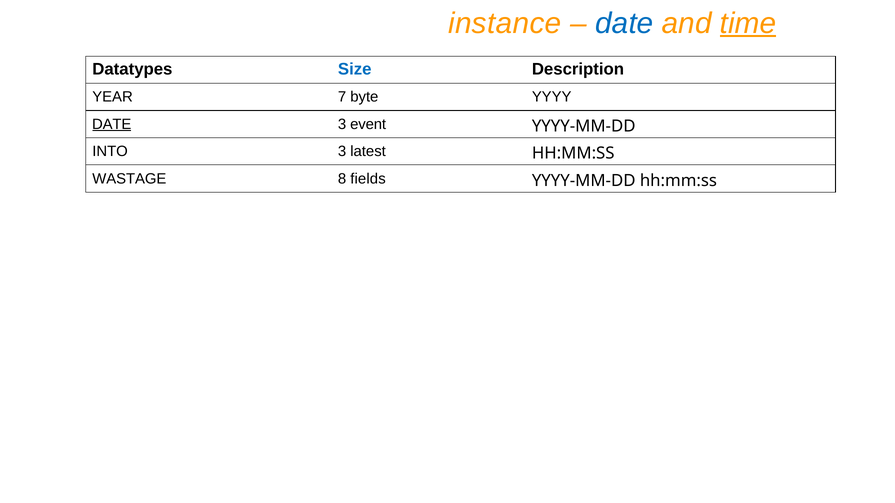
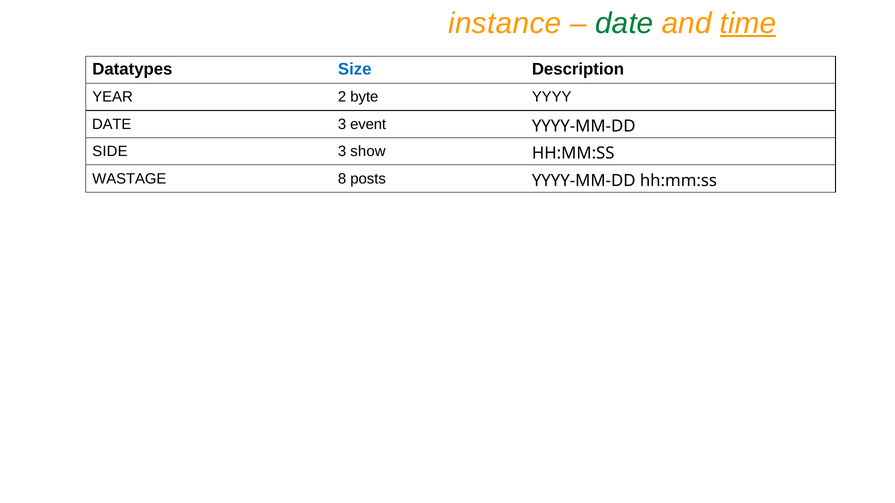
date at (624, 23) colour: blue -> green
7: 7 -> 2
DATE at (112, 124) underline: present -> none
INTO: INTO -> SIDE
latest: latest -> show
fields: fields -> posts
